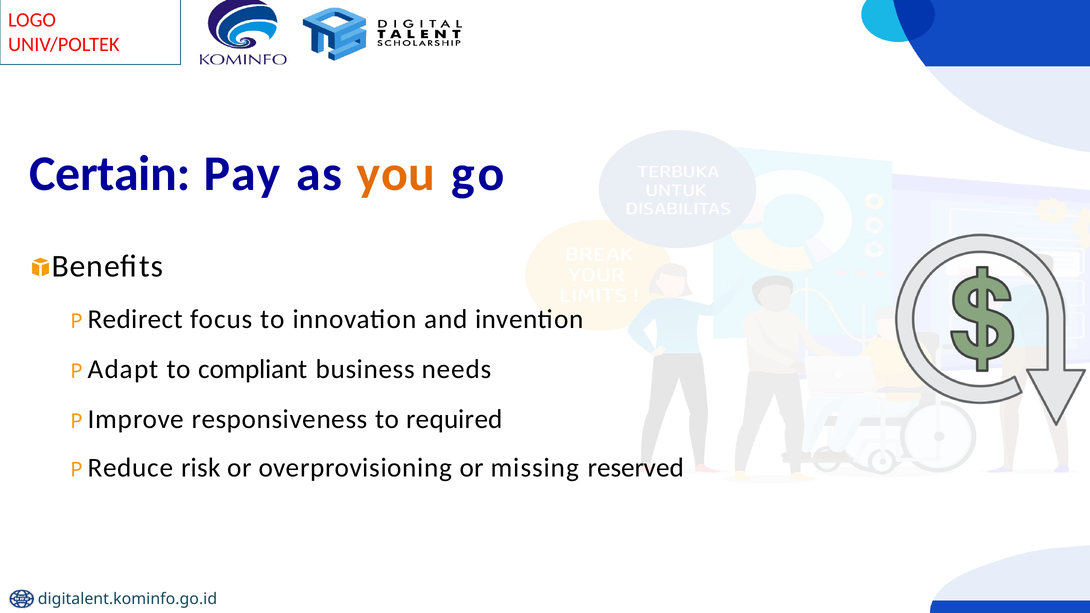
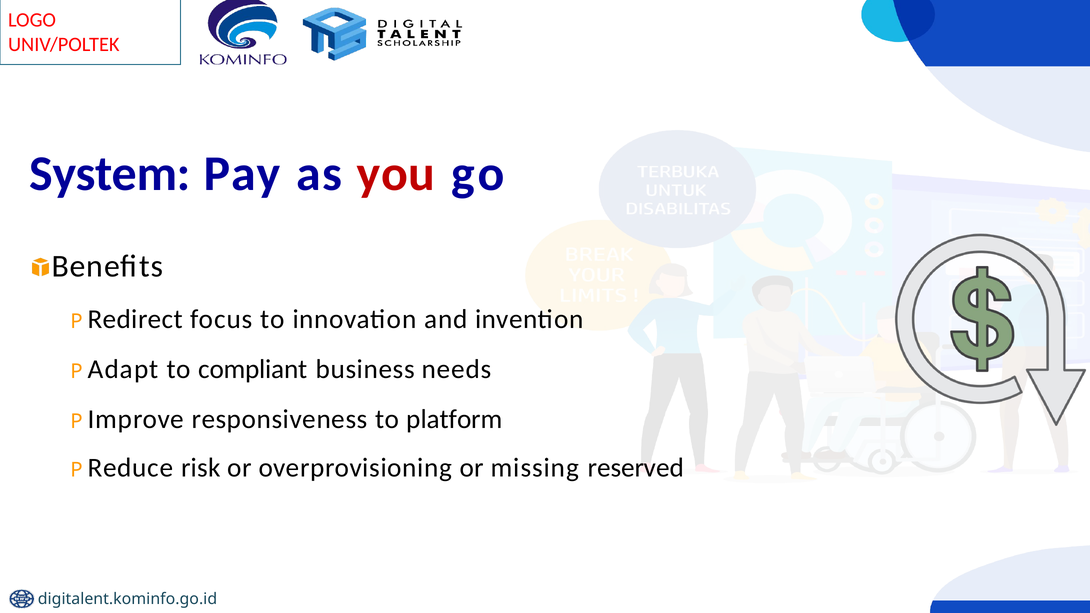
Certain: Certain -> System
you colour: orange -> red
required: required -> platform
